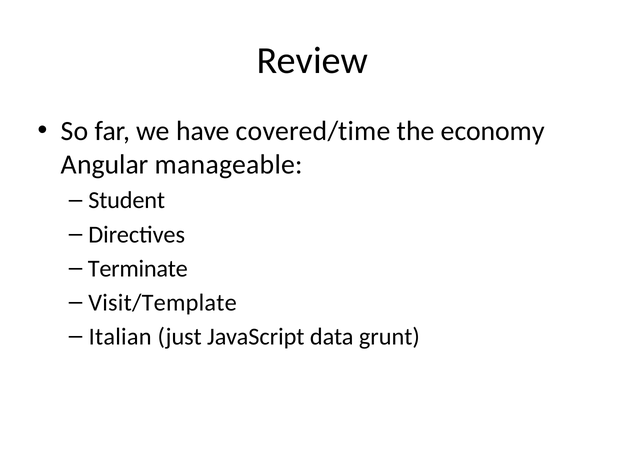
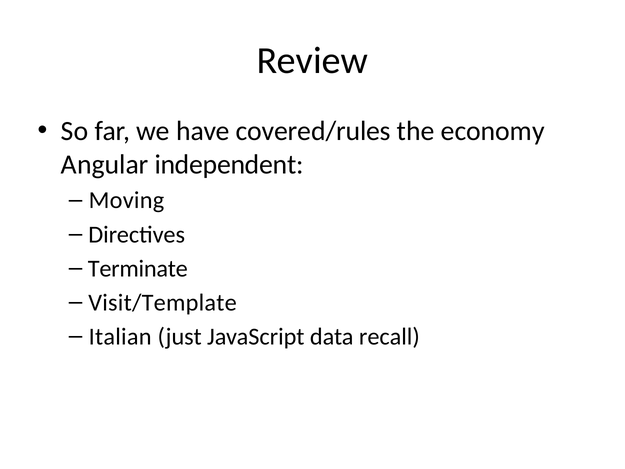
covered/time: covered/time -> covered/rules
manageable: manageable -> independent
Student: Student -> Moving
grunt: grunt -> recall
